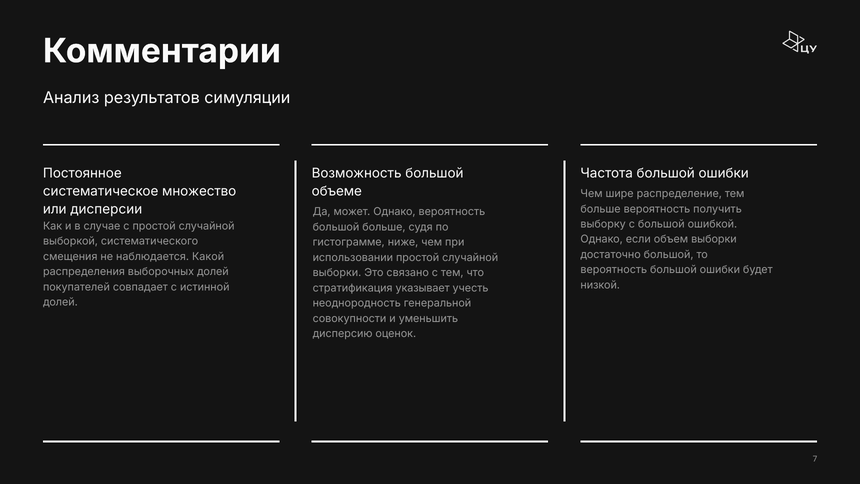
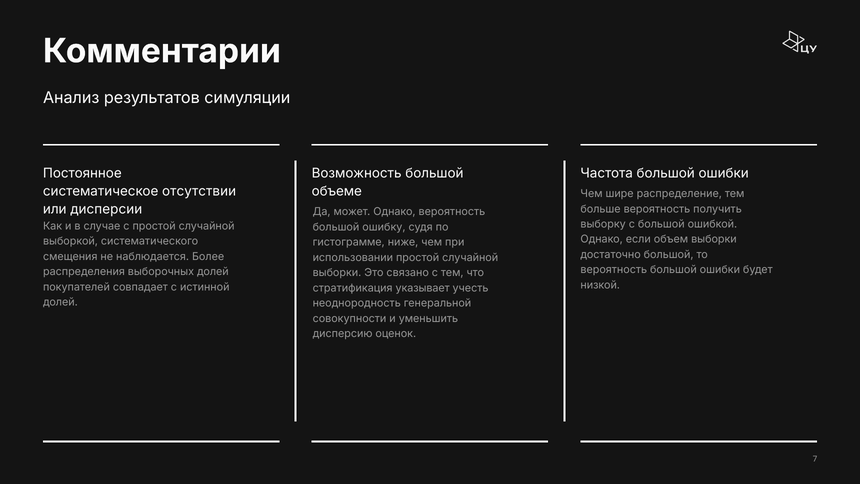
множество: множество -> отсутствии
большой больше: больше -> ошибку
Какой: Какой -> Более
